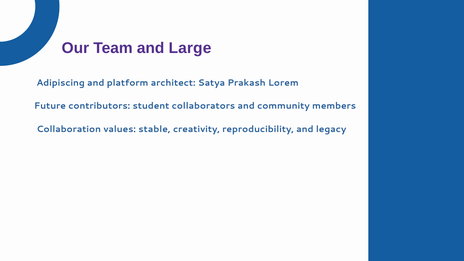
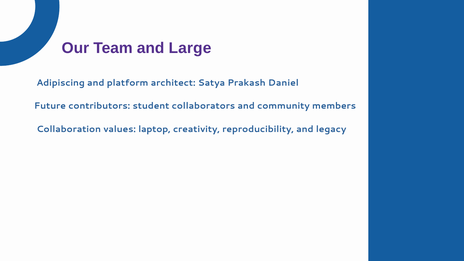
Lorem: Lorem -> Daniel
stable: stable -> laptop
